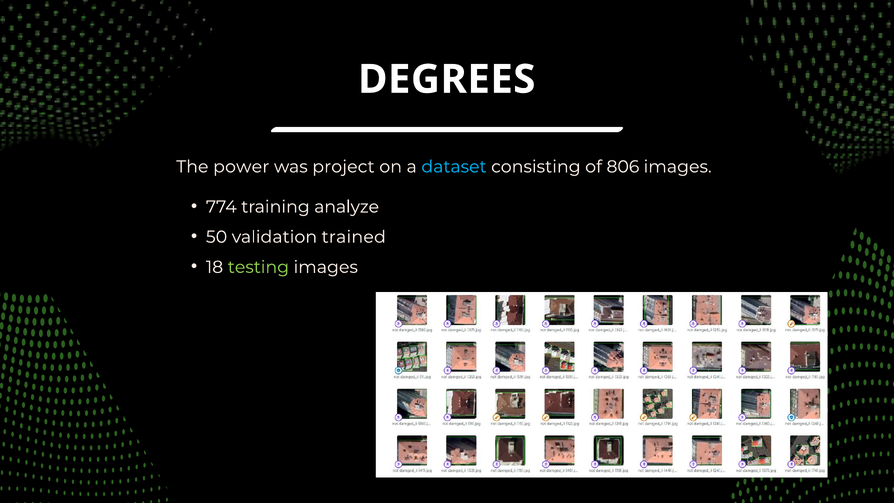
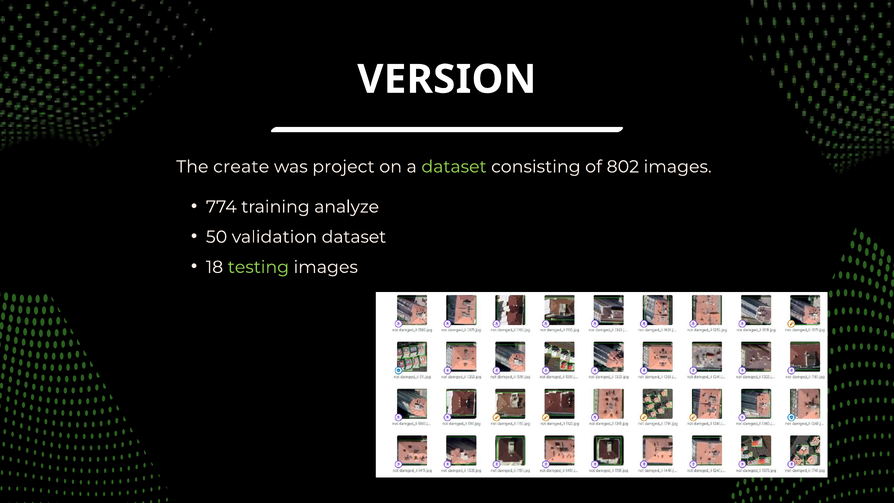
DEGREES: DEGREES -> VERSION
power: power -> create
dataset at (454, 167) colour: light blue -> light green
806: 806 -> 802
validation trained: trained -> dataset
